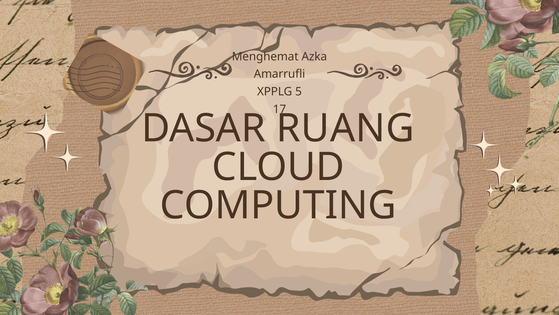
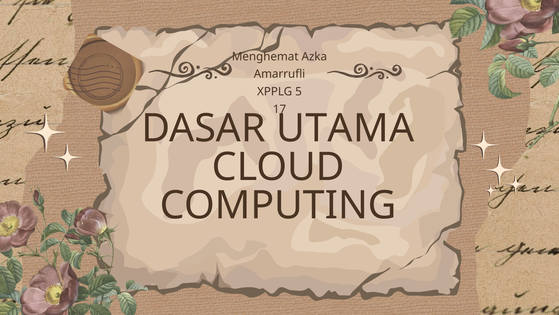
RUANG: RUANG -> UTAMA
